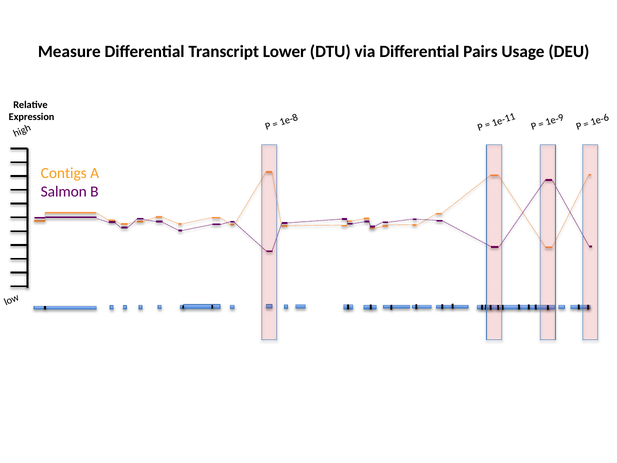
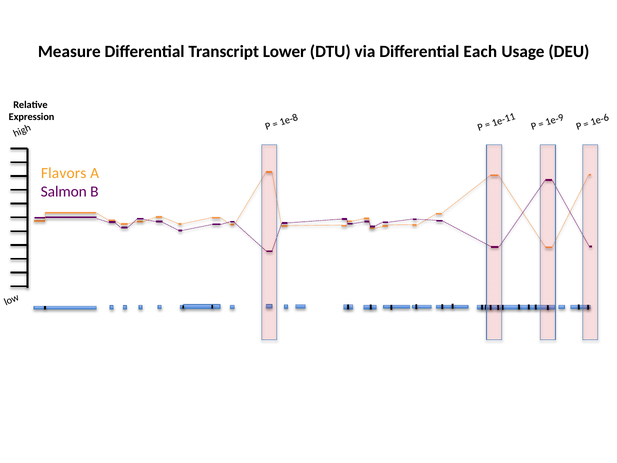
Pairs: Pairs -> Each
Contigs: Contigs -> Flavors
